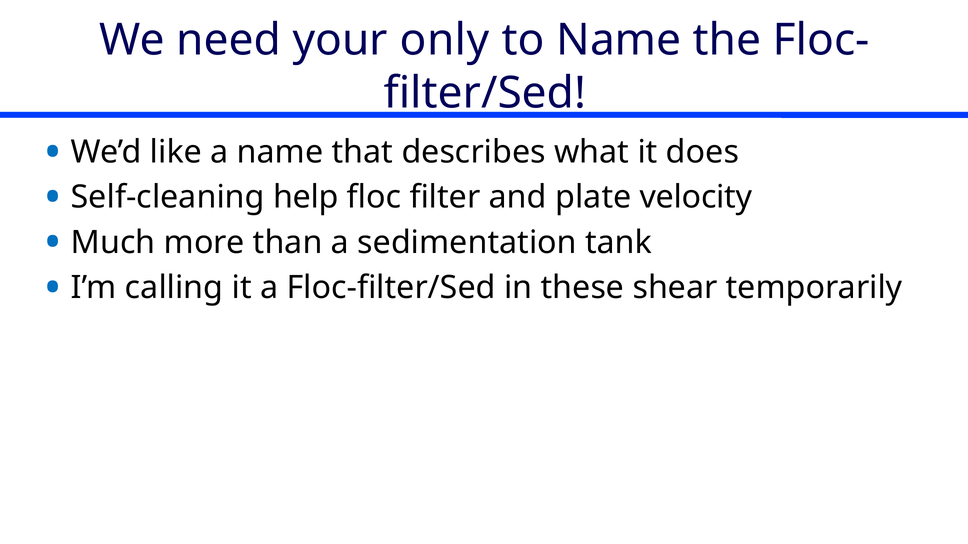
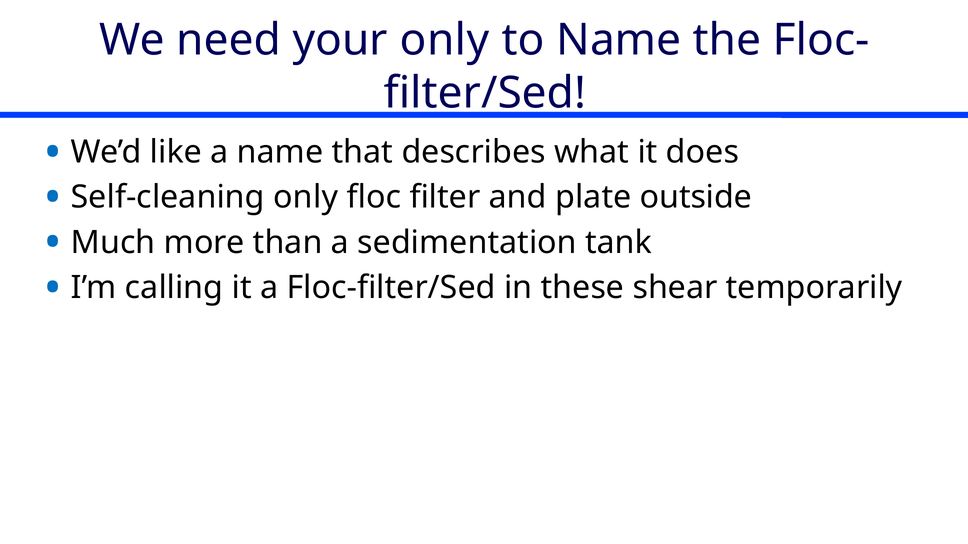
Self-cleaning help: help -> only
velocity: velocity -> outside
